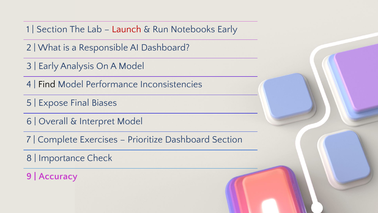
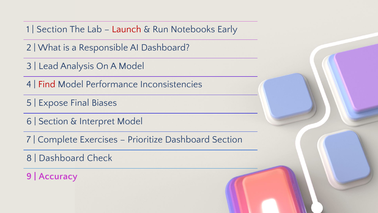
Early at (49, 66): Early -> Lead
Find colour: black -> red
Overall at (53, 121): Overall -> Section
Importance at (62, 158): Importance -> Dashboard
